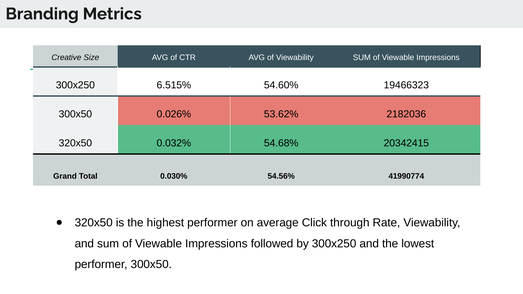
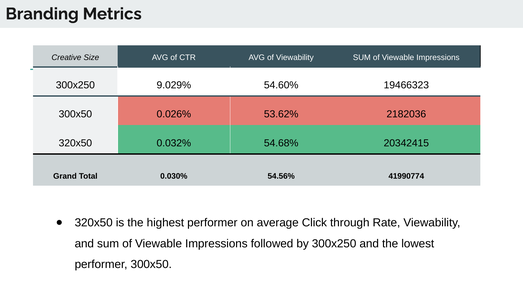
6.515%: 6.515% -> 9.029%
